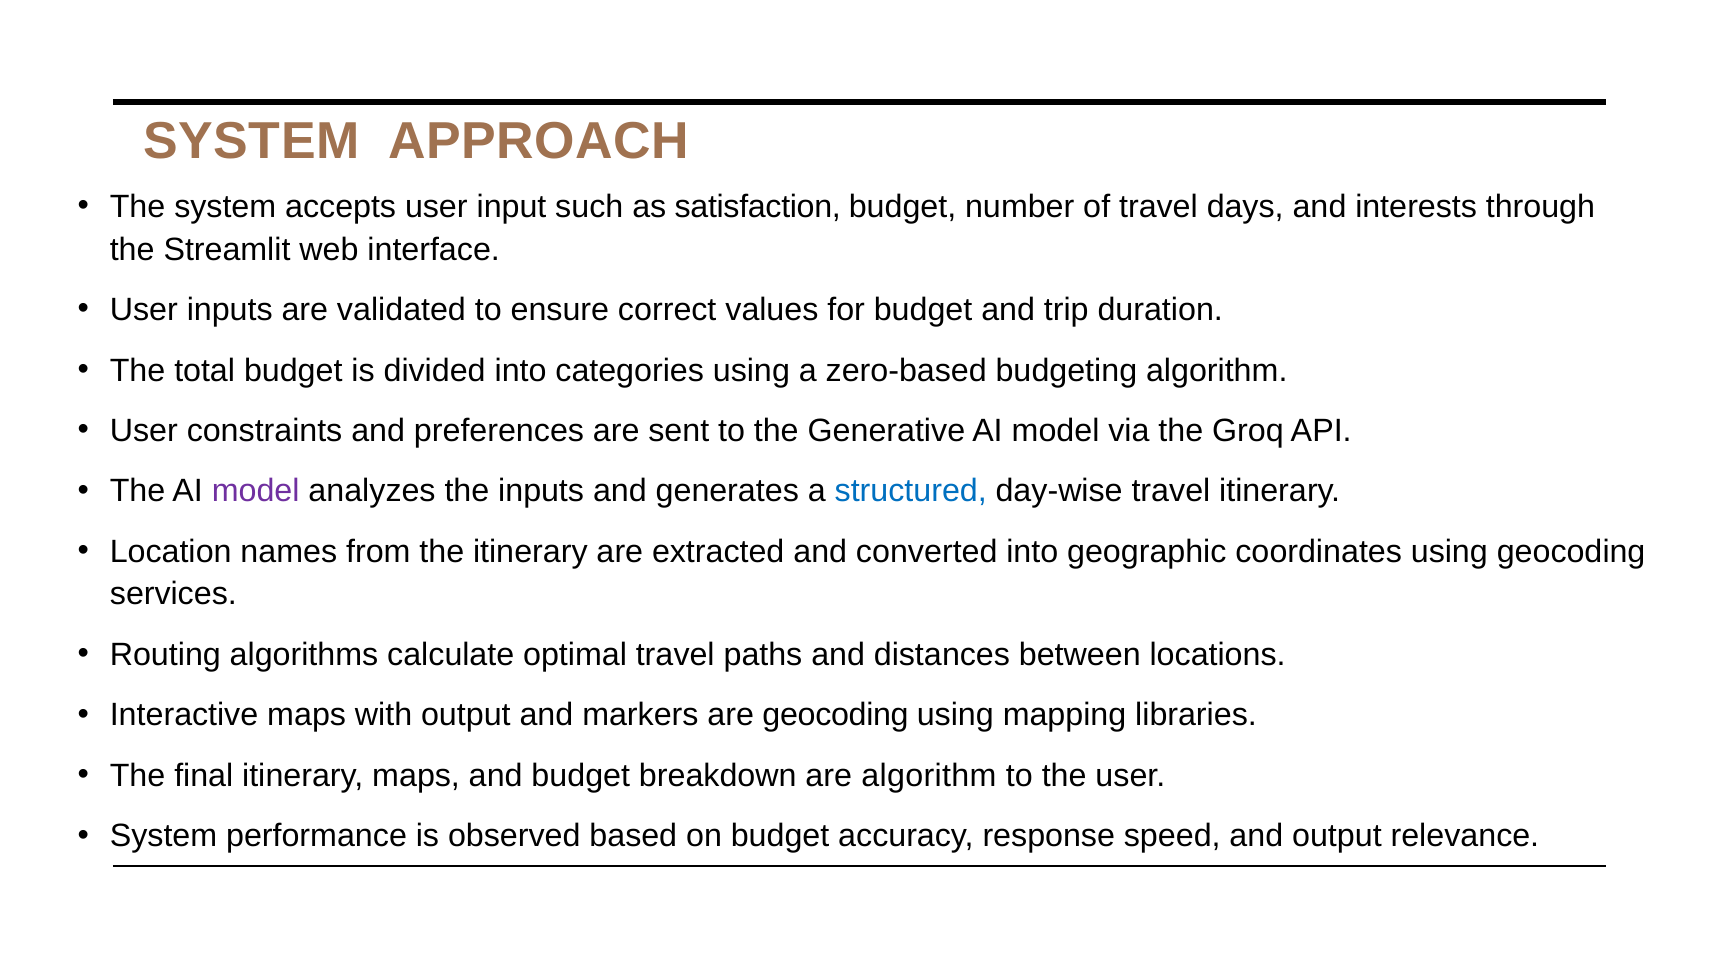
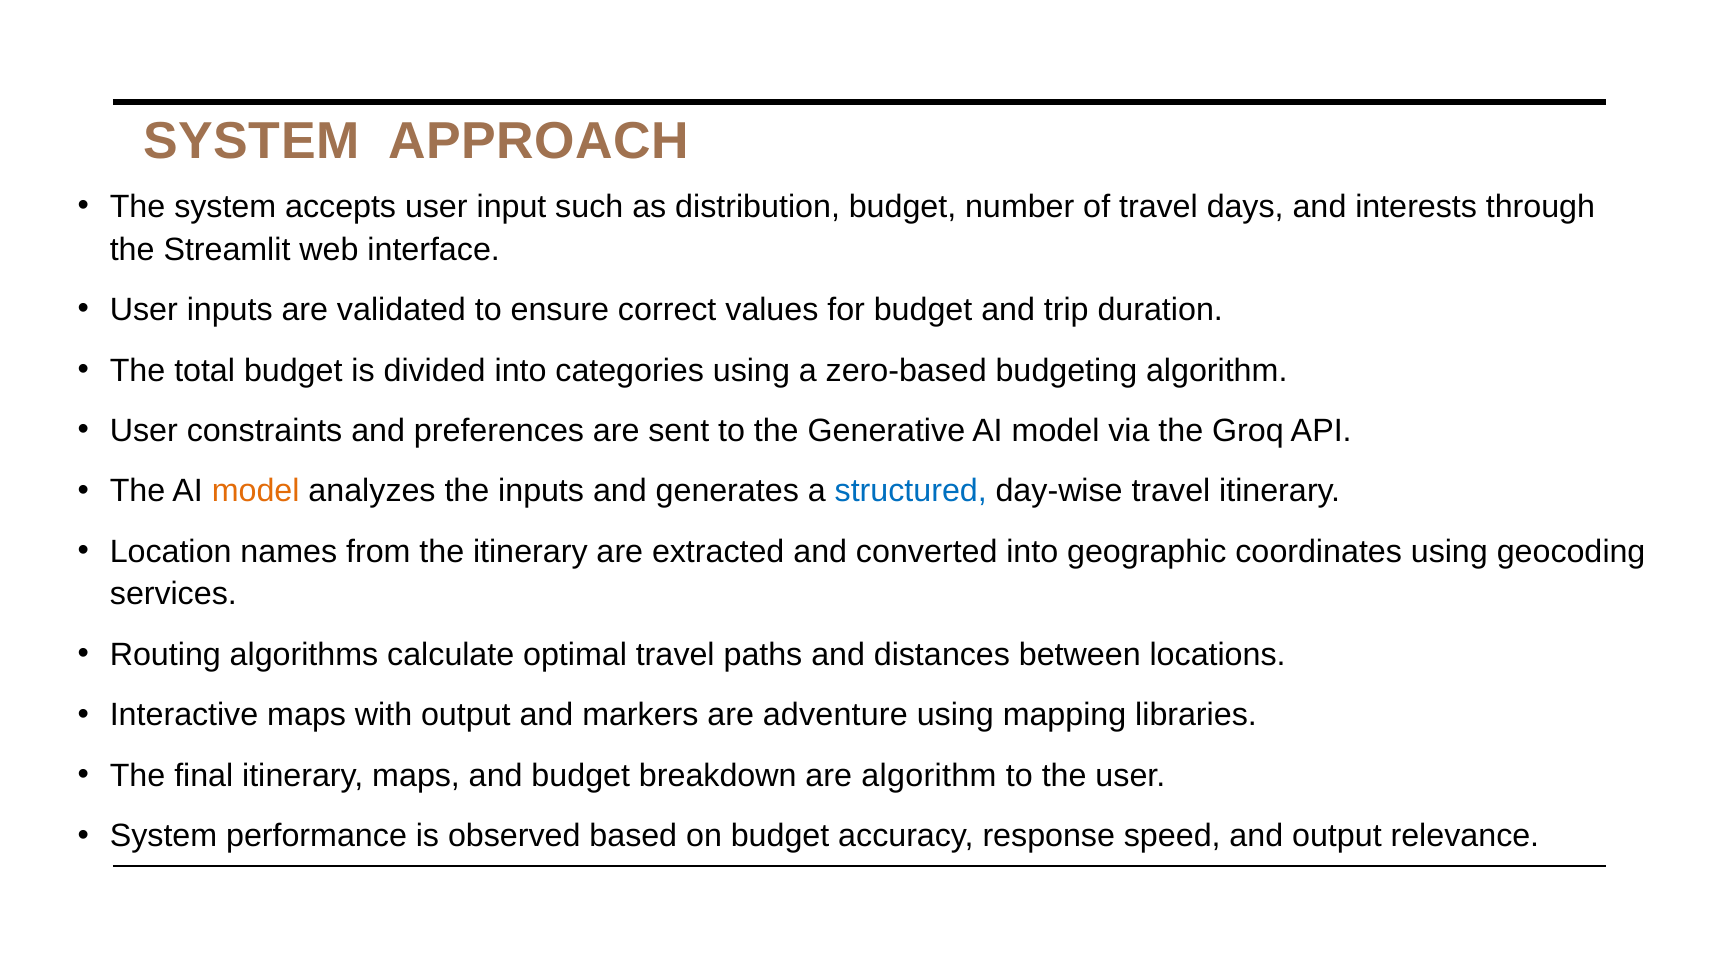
satisfaction: satisfaction -> distribution
model at (256, 491) colour: purple -> orange
are geocoding: geocoding -> adventure
